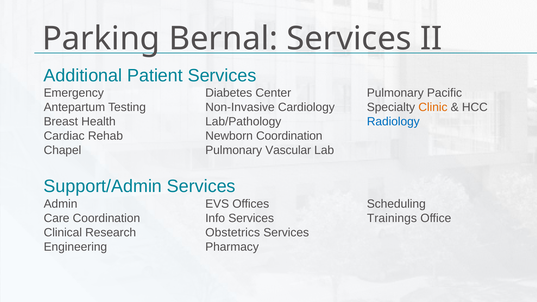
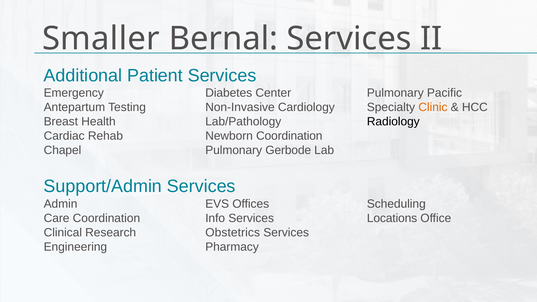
Parking: Parking -> Smaller
Radiology colour: blue -> black
Vascular: Vascular -> Gerbode
Trainings: Trainings -> Locations
